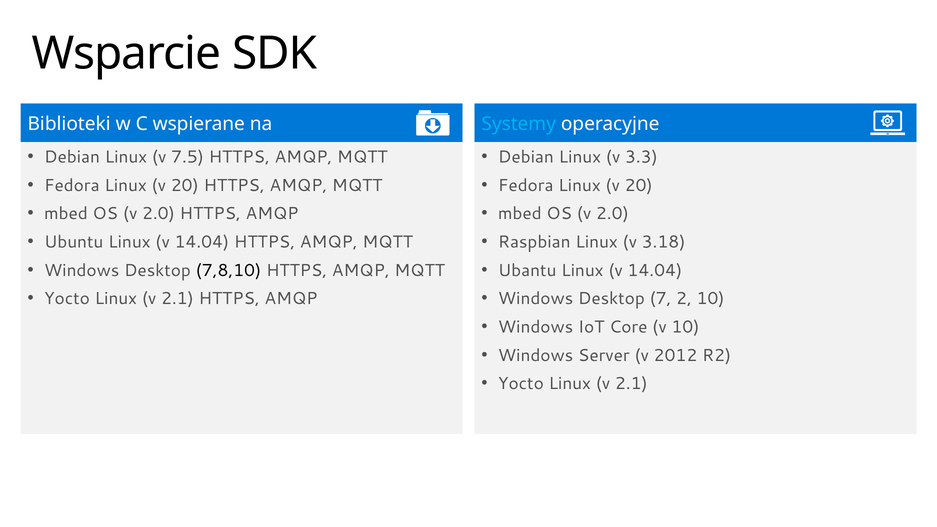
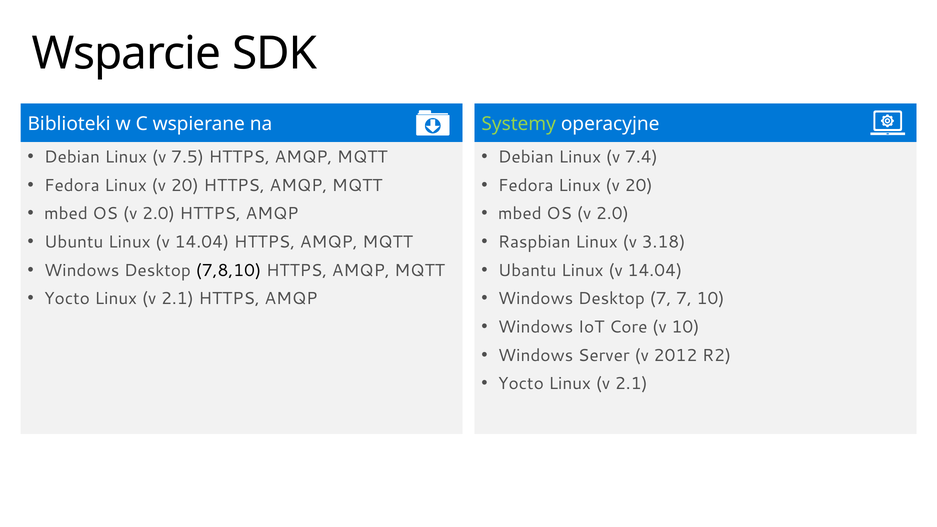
Systemy colour: light blue -> light green
3.3: 3.3 -> 7.4
7 2: 2 -> 7
